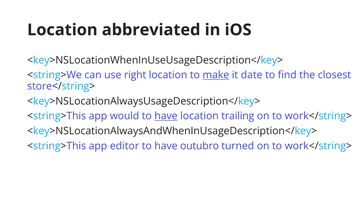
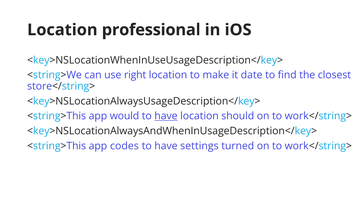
abbreviated: abbreviated -> professional
make underline: present -> none
trailing: trailing -> should
editor: editor -> codes
outubro: outubro -> settings
